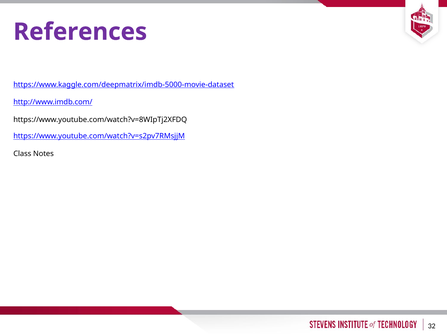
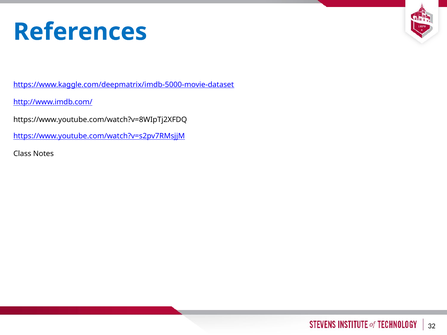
References colour: purple -> blue
